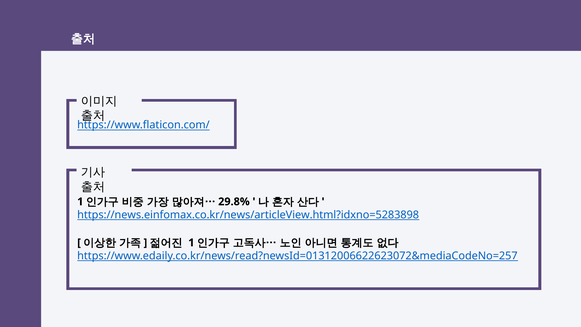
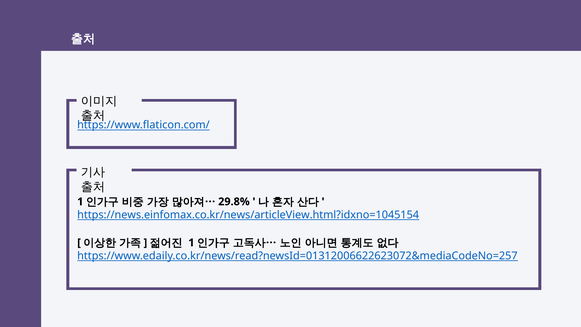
https://news.einfomax.co.kr/news/articleView.html?idxno=5283898: https://news.einfomax.co.kr/news/articleView.html?idxno=5283898 -> https://news.einfomax.co.kr/news/articleView.html?idxno=1045154
